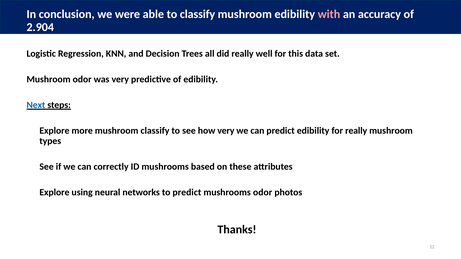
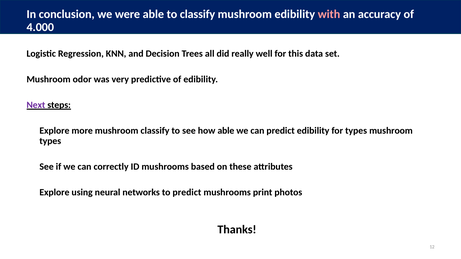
2.904: 2.904 -> 4.000
Next colour: blue -> purple
how very: very -> able
for really: really -> types
mushrooms odor: odor -> print
